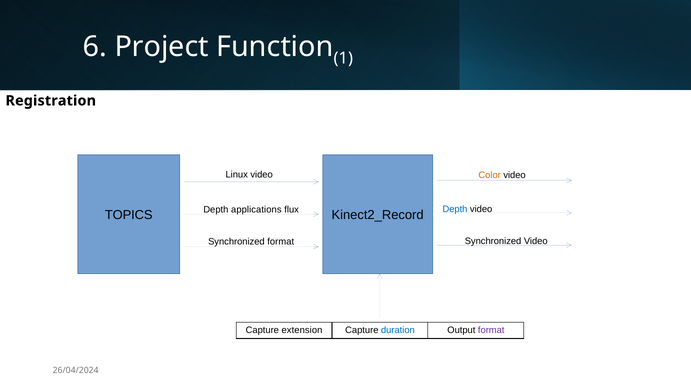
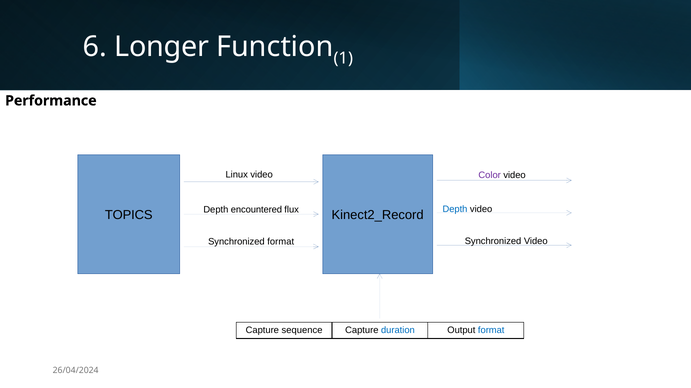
Project: Project -> Longer
Registration: Registration -> Performance
Color colour: orange -> purple
applications: applications -> encountered
extension: extension -> sequence
format at (491, 331) colour: purple -> blue
